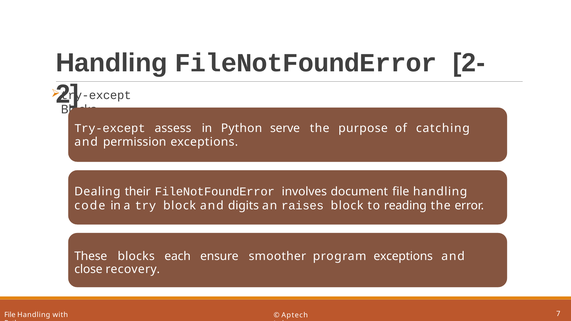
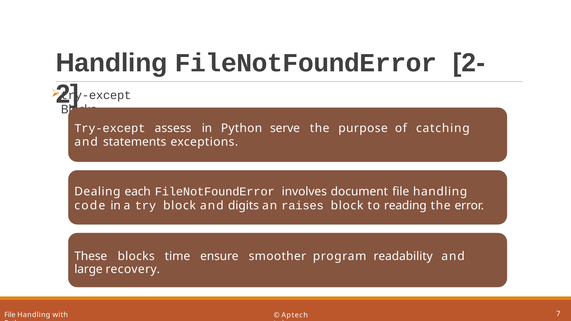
permission: permission -> statements
their: their -> each
each: each -> time
program exceptions: exceptions -> readability
close: close -> large
